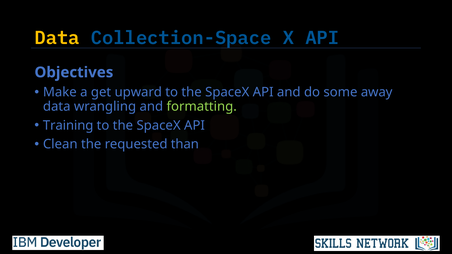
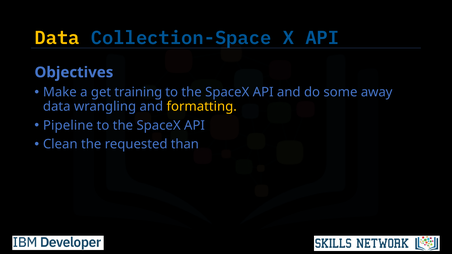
upward: upward -> training
formatting colour: light green -> yellow
Training: Training -> Pipeline
